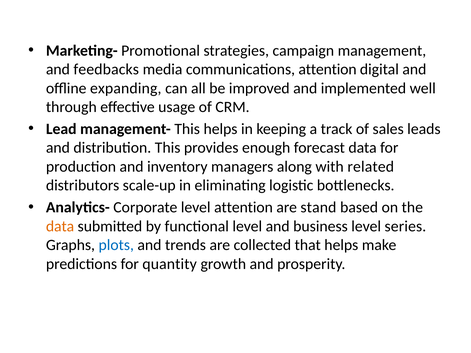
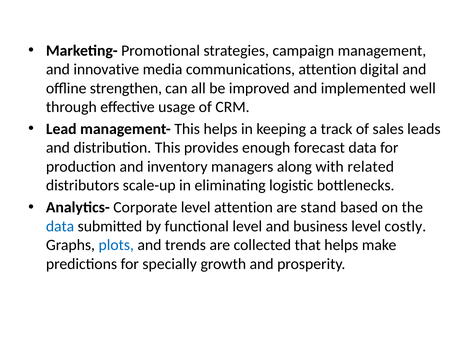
feedbacks: feedbacks -> innovative
expanding: expanding -> strengthen
data at (60, 226) colour: orange -> blue
series: series -> costly
quantity: quantity -> specially
